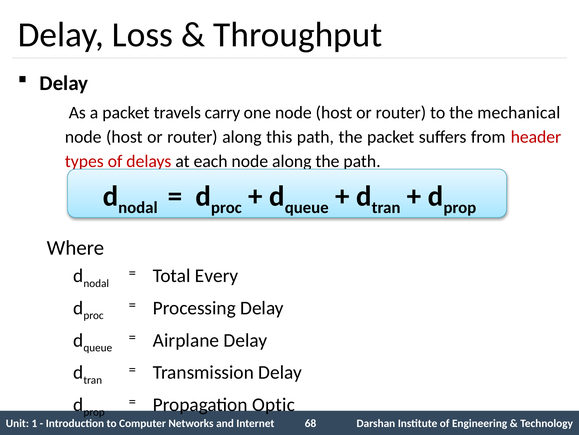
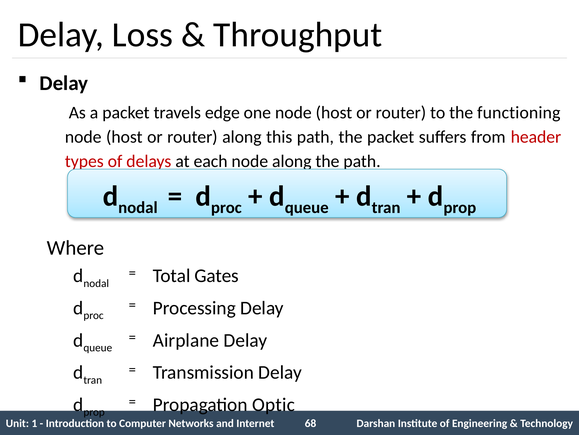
carry: carry -> edge
mechanical: mechanical -> functioning
Every: Every -> Gates
